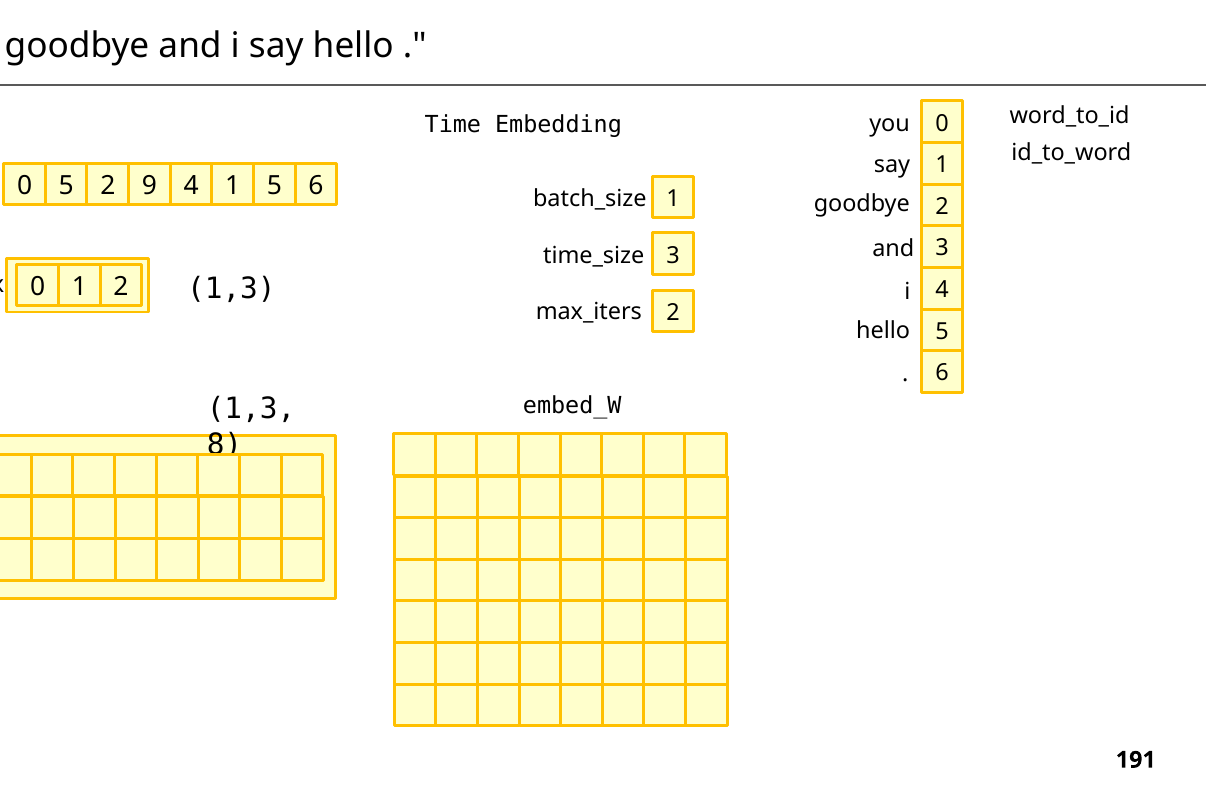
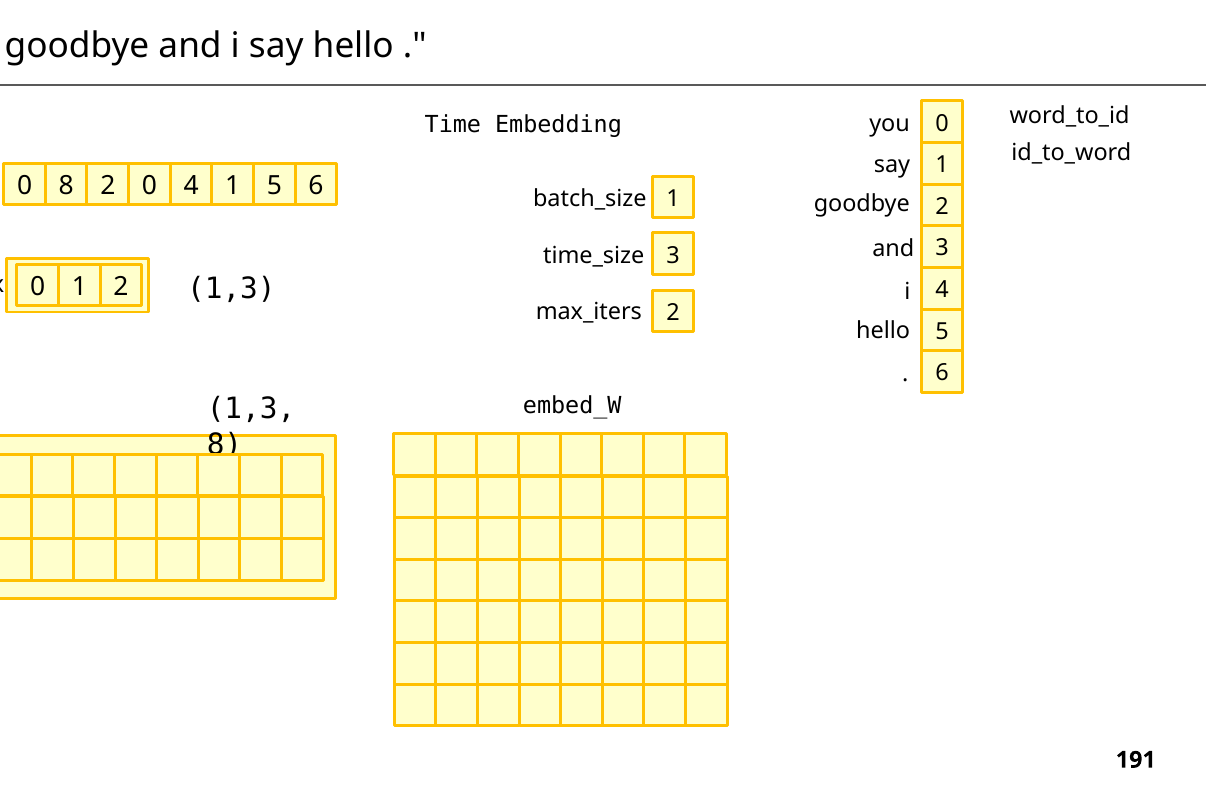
0 5: 5 -> 8
2 9: 9 -> 0
